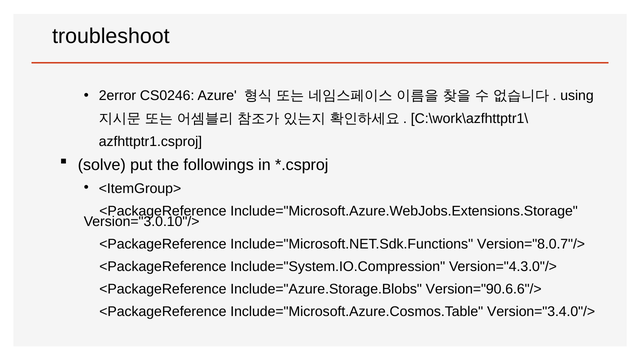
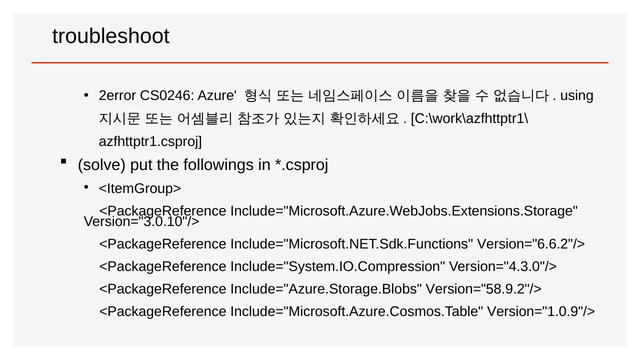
Version="8.0.7"/>: Version="8.0.7"/> -> Version="6.6.2"/>
Version="90.6.6"/>: Version="90.6.6"/> -> Version="58.9.2"/>
Version="3.4.0"/>: Version="3.4.0"/> -> Version="1.0.9"/>
